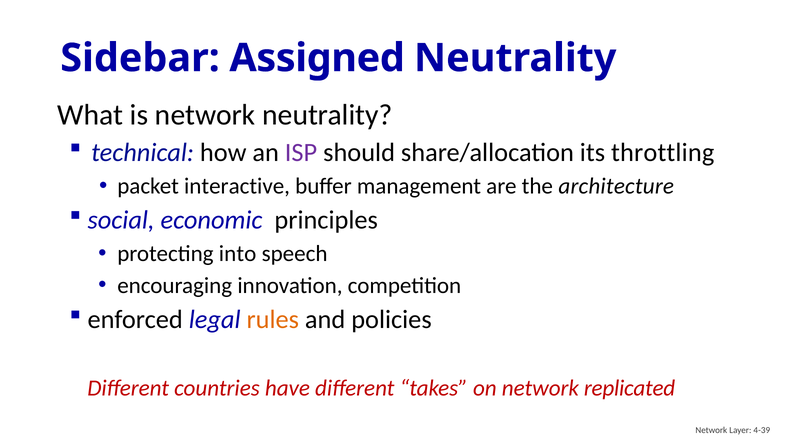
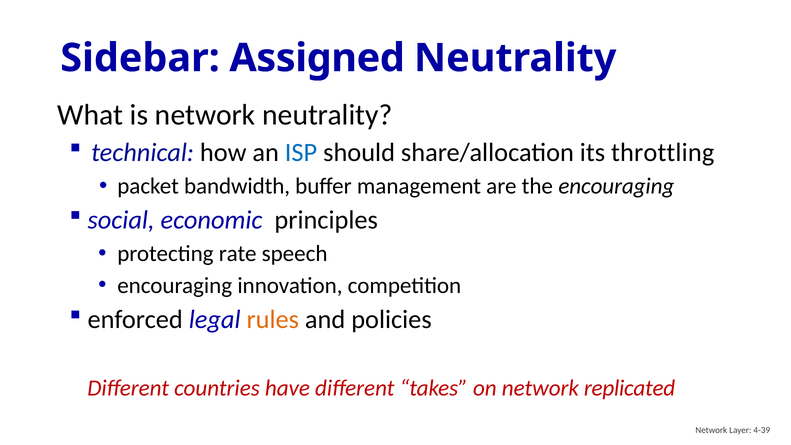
ISP colour: purple -> blue
interactive: interactive -> bandwidth
the architecture: architecture -> encouraging
into: into -> rate
